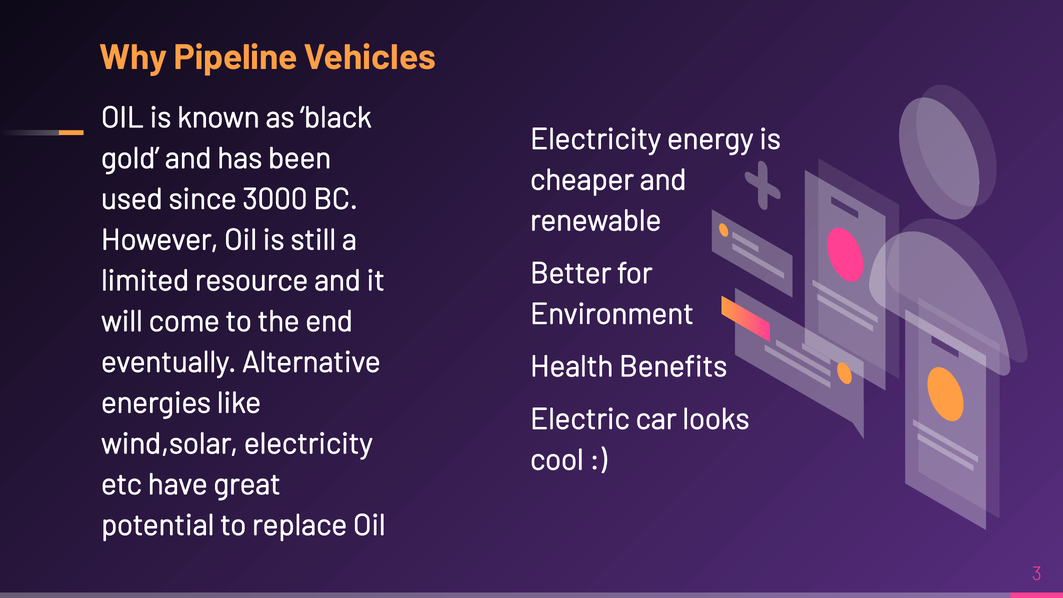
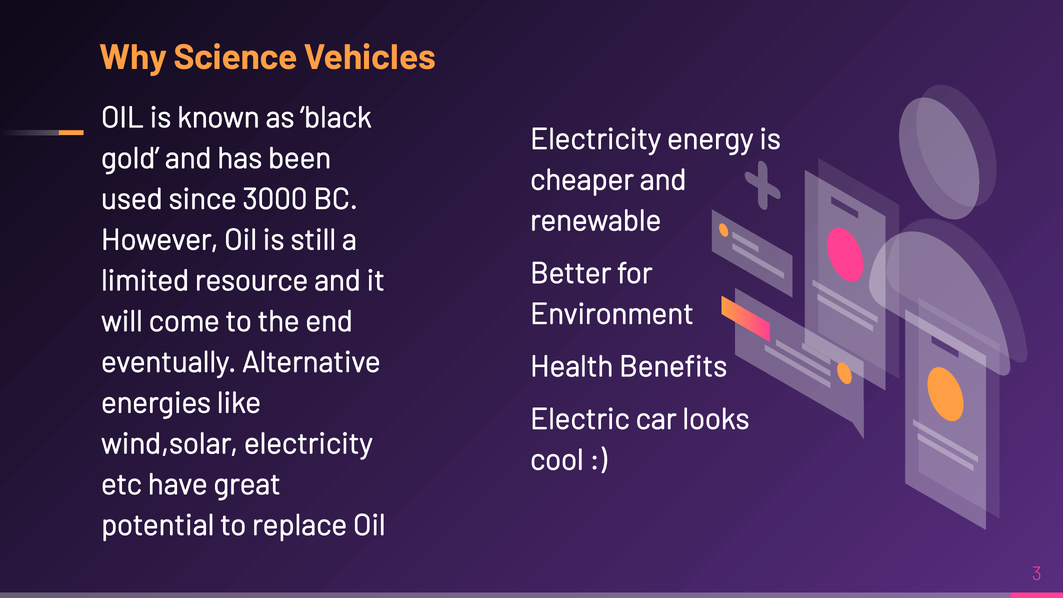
Pipeline: Pipeline -> Science
